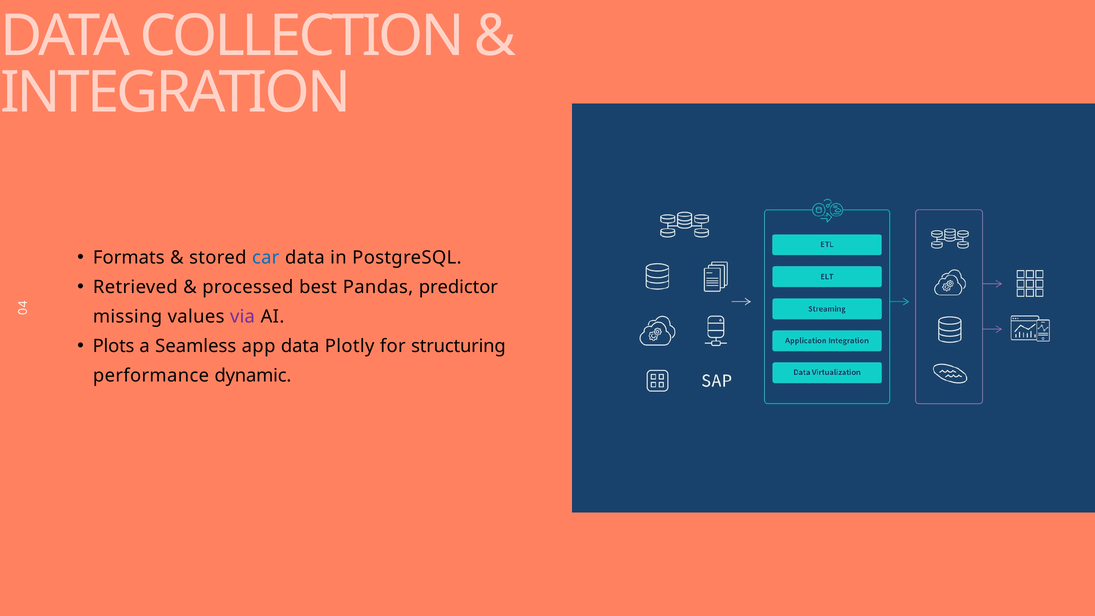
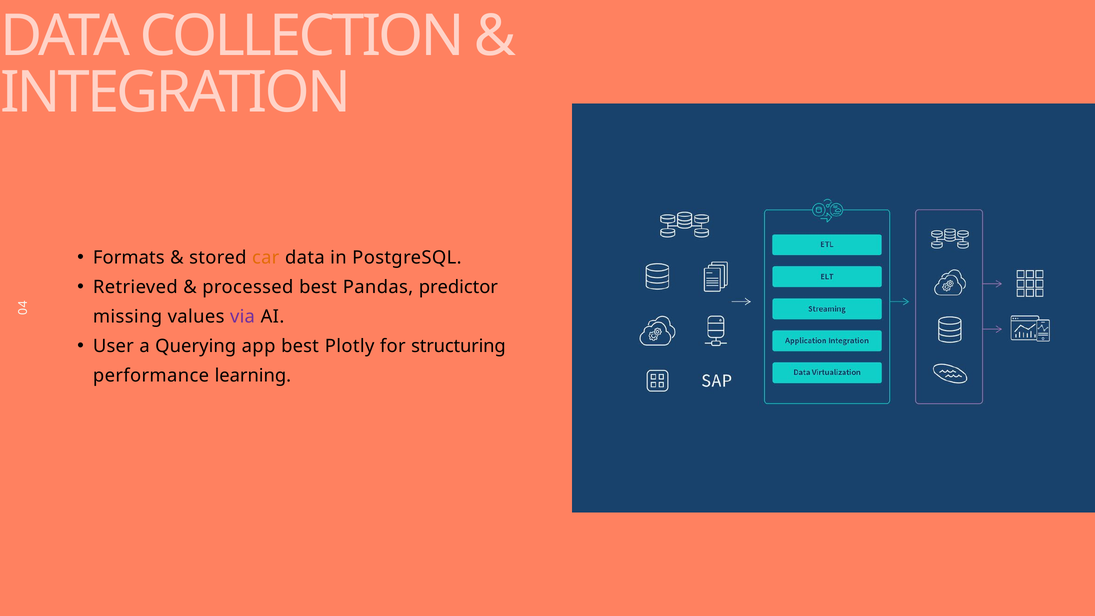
car colour: blue -> orange
Plots: Plots -> User
Seamless: Seamless -> Querying
app data: data -> best
dynamic: dynamic -> learning
